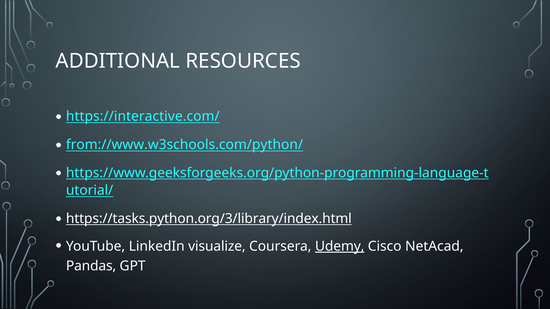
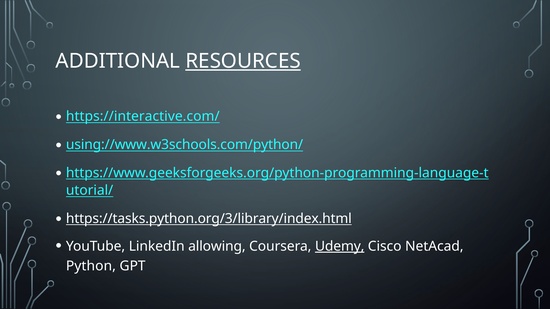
RESOURCES underline: none -> present
from://www.w3schools.com/python/: from://www.w3schools.com/python/ -> using://www.w3schools.com/python/
visualize: visualize -> allowing
Pandas: Pandas -> Python
